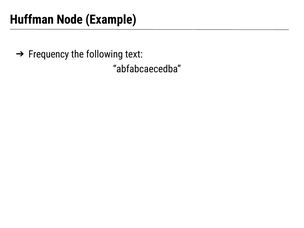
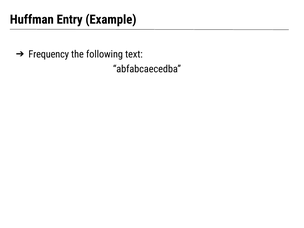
Node: Node -> Entry
